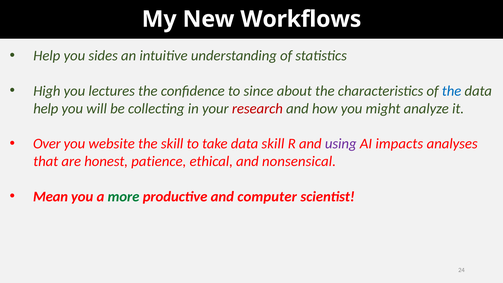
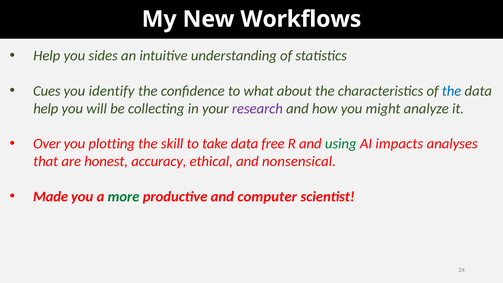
High: High -> Cues
lectures: lectures -> identify
since: since -> what
research colour: red -> purple
website: website -> plotting
data skill: skill -> free
using colour: purple -> green
patience: patience -> accuracy
Mean: Mean -> Made
